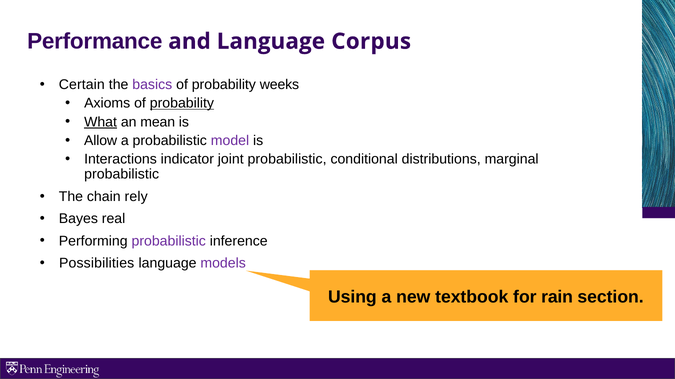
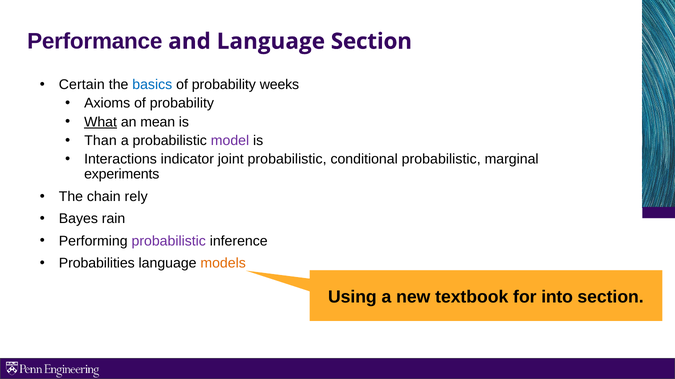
Language Corpus: Corpus -> Section
basics colour: purple -> blue
probability at (182, 103) underline: present -> none
Allow: Allow -> Than
conditional distributions: distributions -> probabilistic
probabilistic at (122, 175): probabilistic -> experiments
real: real -> rain
Possibilities: Possibilities -> Probabilities
models colour: purple -> orange
rain: rain -> into
